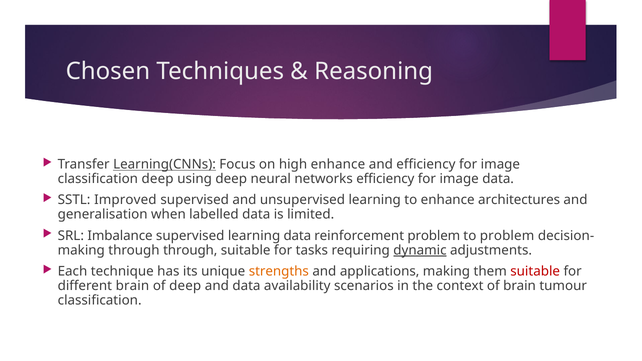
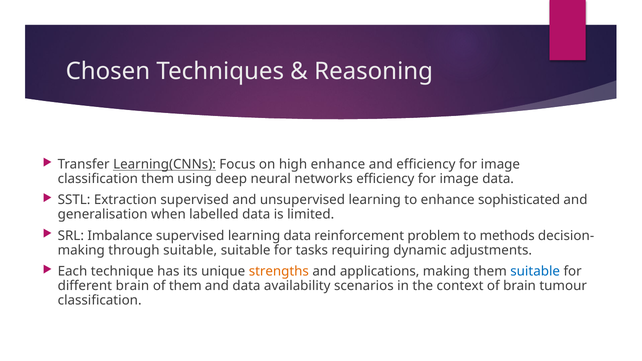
classification deep: deep -> them
Improved: Improved -> Extraction
architectures: architectures -> sophisticated
to problem: problem -> methods
through through: through -> suitable
dynamic underline: present -> none
suitable at (535, 271) colour: red -> blue
of deep: deep -> them
